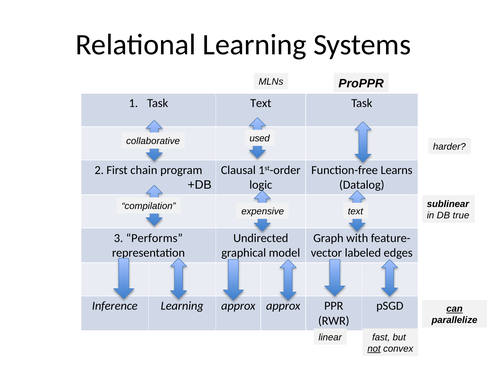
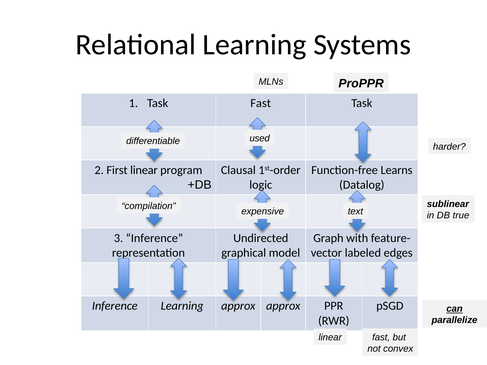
Task Text: Text -> Fast
collaborative: collaborative -> differentiable
First chain: chain -> linear
3 Performs: Performs -> Inference
not underline: present -> none
